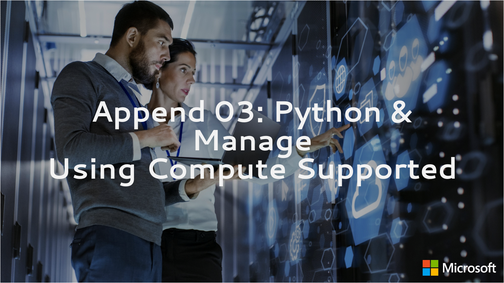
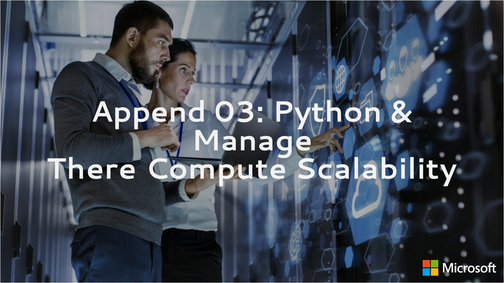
Using: Using -> There
Supported: Supported -> Scalability
